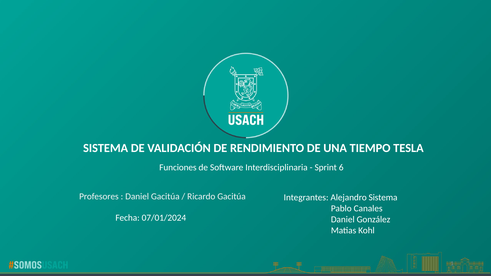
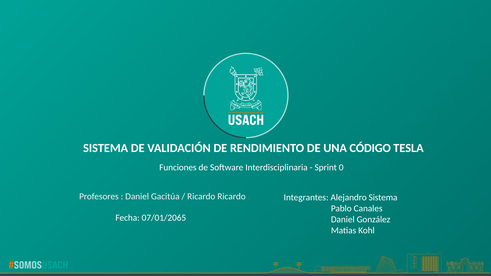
TIEMPO: TIEMPO -> CÓDIGO
6: 6 -> 0
Ricardo Gacitúa: Gacitúa -> Ricardo
07/01/2024: 07/01/2024 -> 07/01/2065
